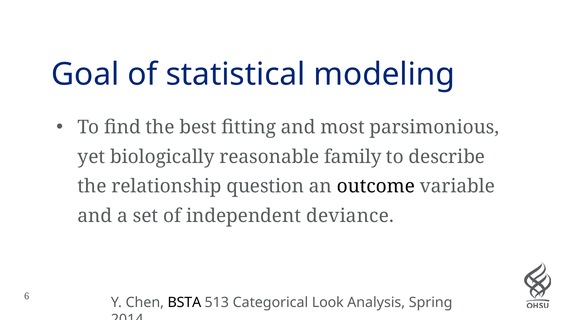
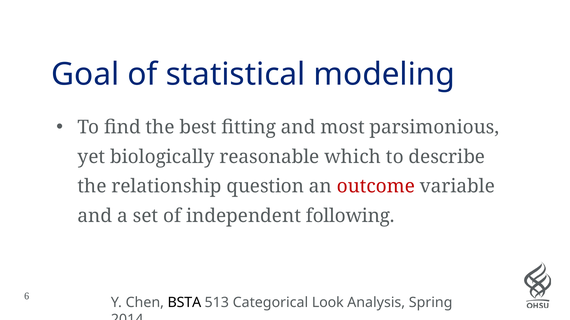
family: family -> which
outcome colour: black -> red
deviance: deviance -> following
